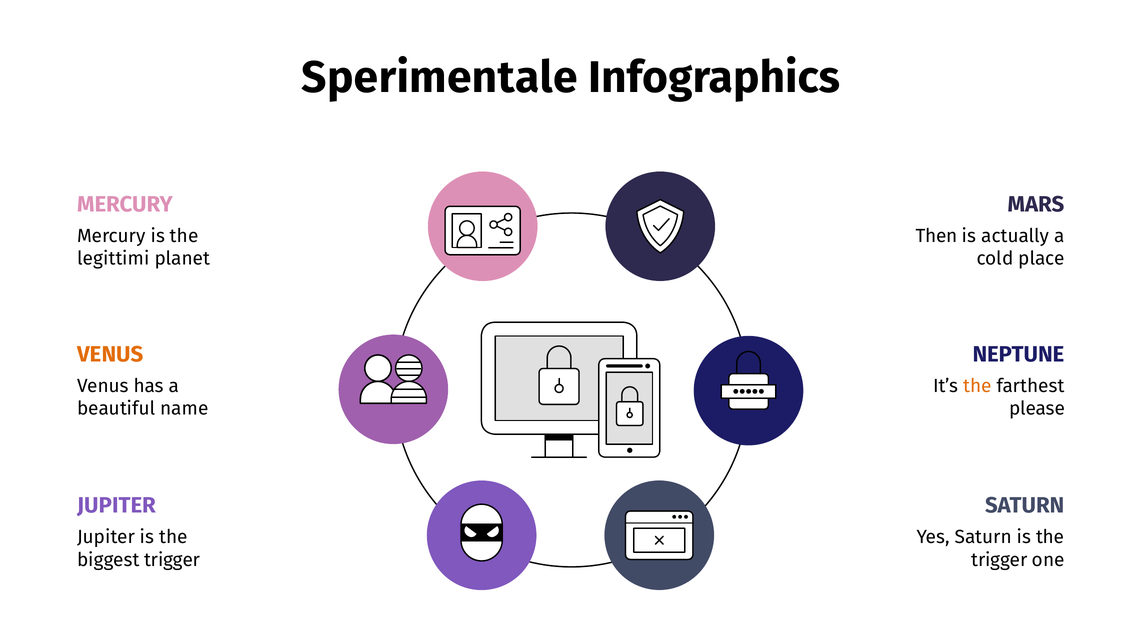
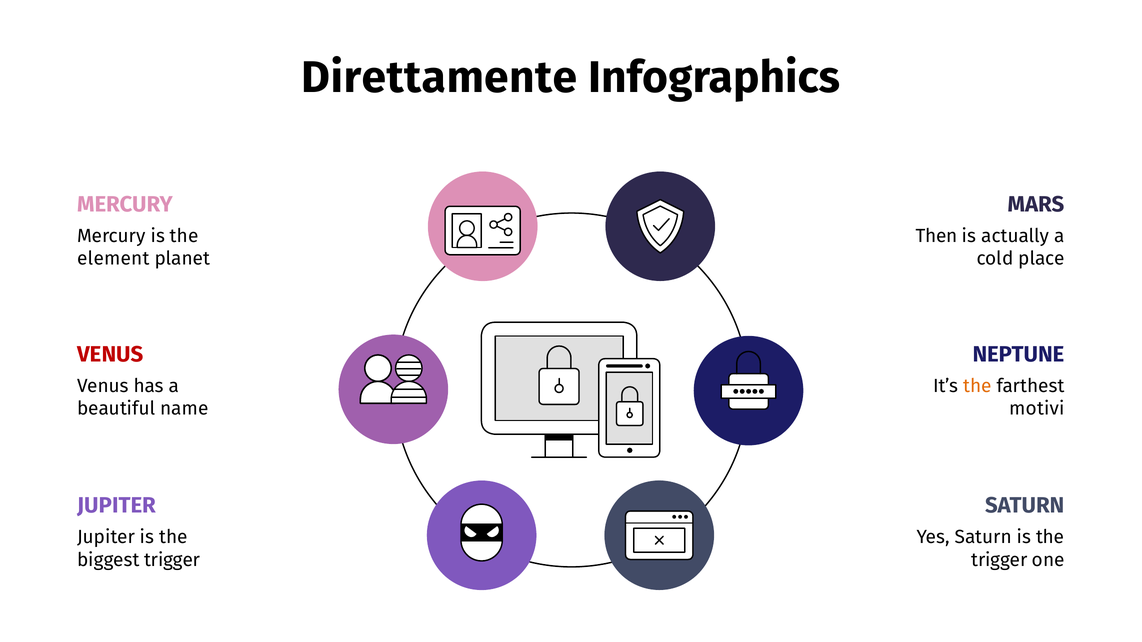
Sperimentale: Sperimentale -> Direttamente
legittimi: legittimi -> element
VENUS at (110, 355) colour: orange -> red
please: please -> motivi
